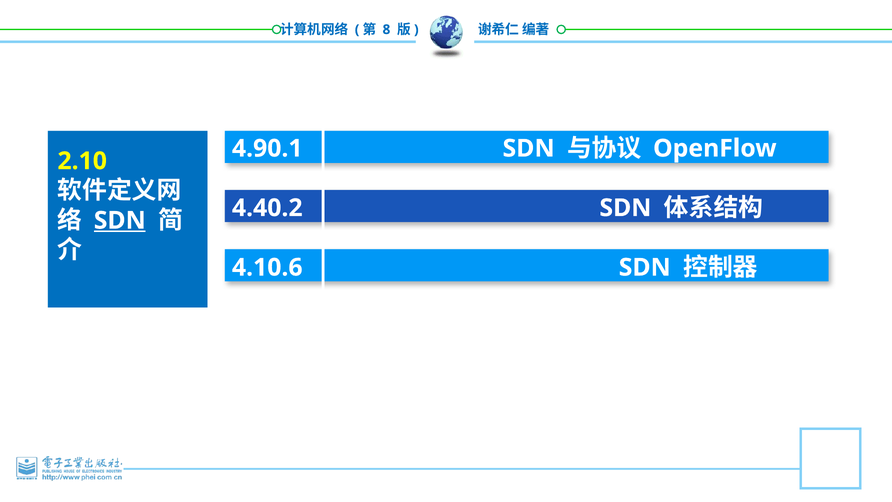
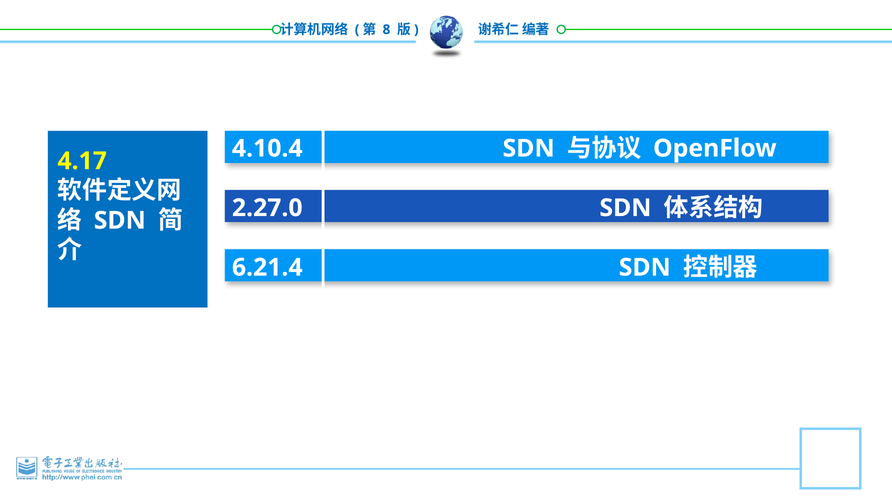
4.90.1: 4.90.1 -> 4.10.4
2.10: 2.10 -> 4.17
4.40.2: 4.40.2 -> 2.27.0
SDN at (120, 220) underline: present -> none
4.10.6: 4.10.6 -> 6.21.4
